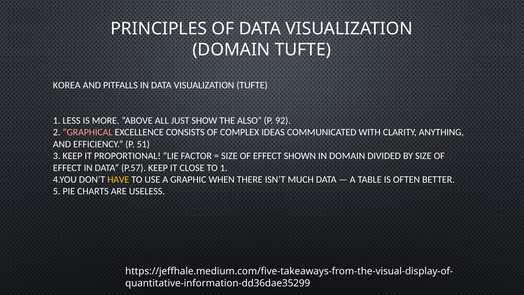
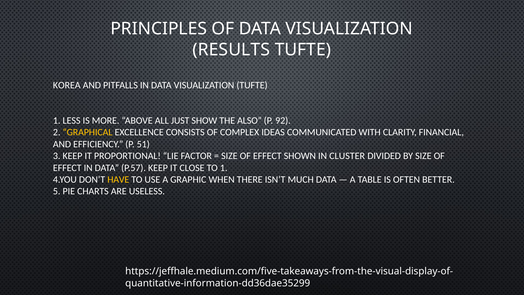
DOMAIN at (231, 50): DOMAIN -> RESULTS
GRAPHICAL colour: pink -> yellow
ANYTHING: ANYTHING -> FINANCIAL
IN DOMAIN: DOMAIN -> CLUSTER
